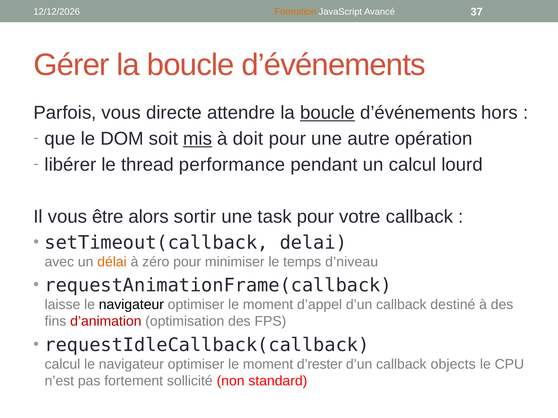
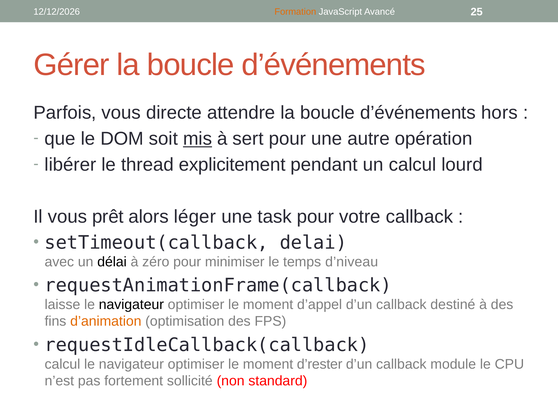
37: 37 -> 25
boucle at (327, 113) underline: present -> none
doit: doit -> sert
performance: performance -> explicitement
être: être -> prêt
sortir: sortir -> léger
délai colour: orange -> black
d’animation colour: red -> orange
objects: objects -> module
